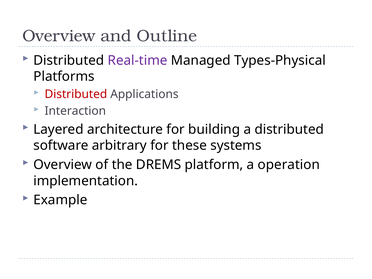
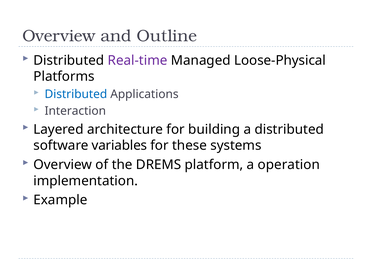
Types-Physical: Types-Physical -> Loose-Physical
Distributed at (76, 94) colour: red -> blue
arbitrary: arbitrary -> variables
